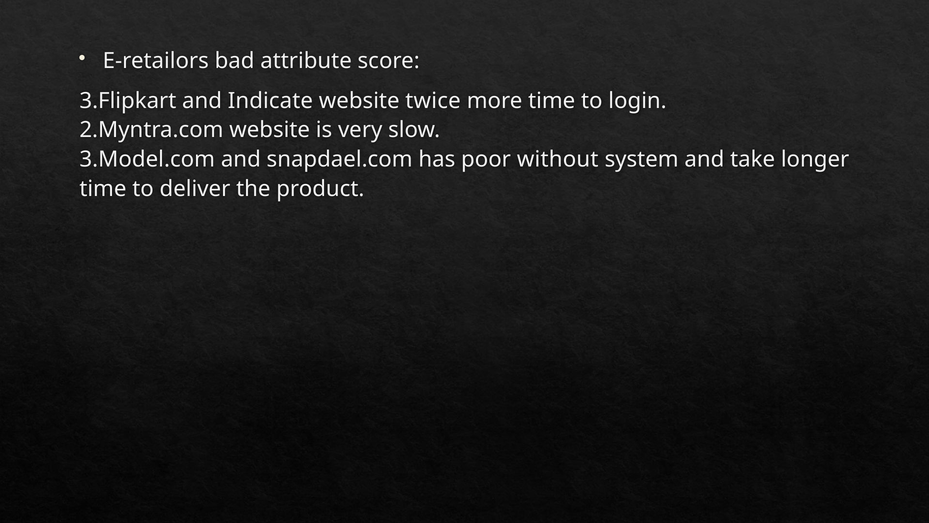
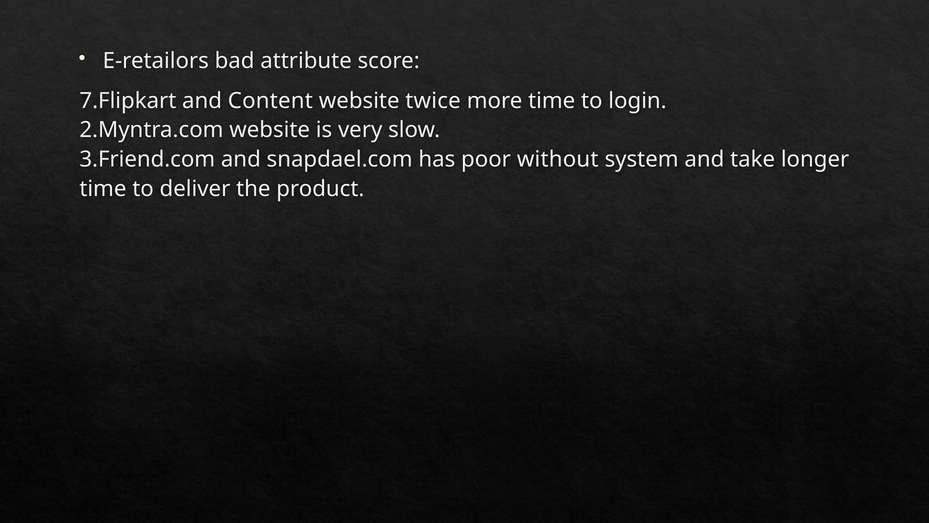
3.Flipkart: 3.Flipkart -> 7.Flipkart
Indicate: Indicate -> Content
3.Model.com: 3.Model.com -> 3.Friend.com
